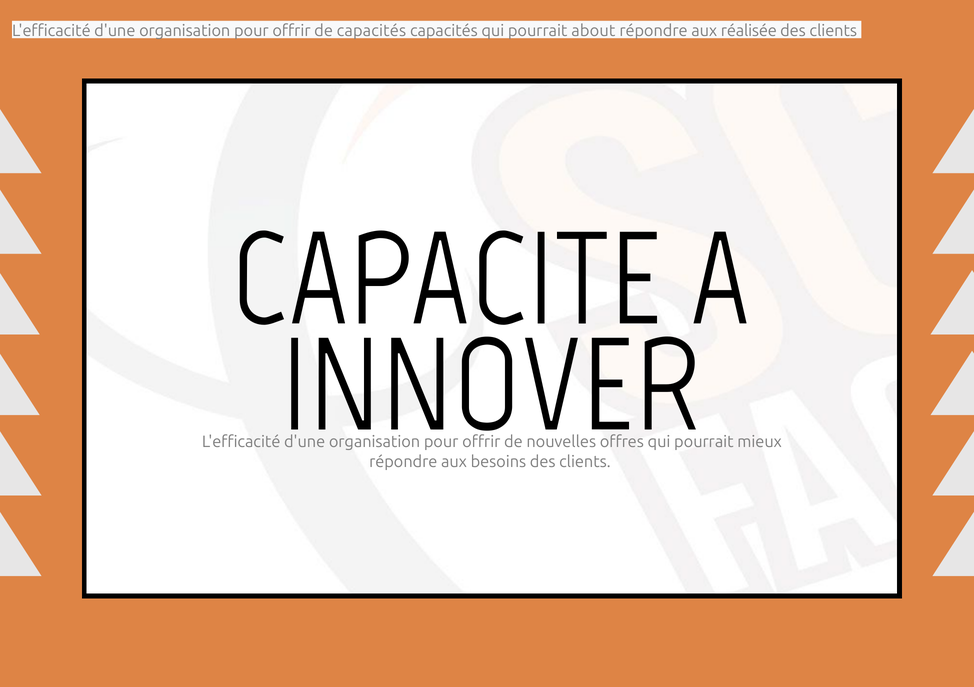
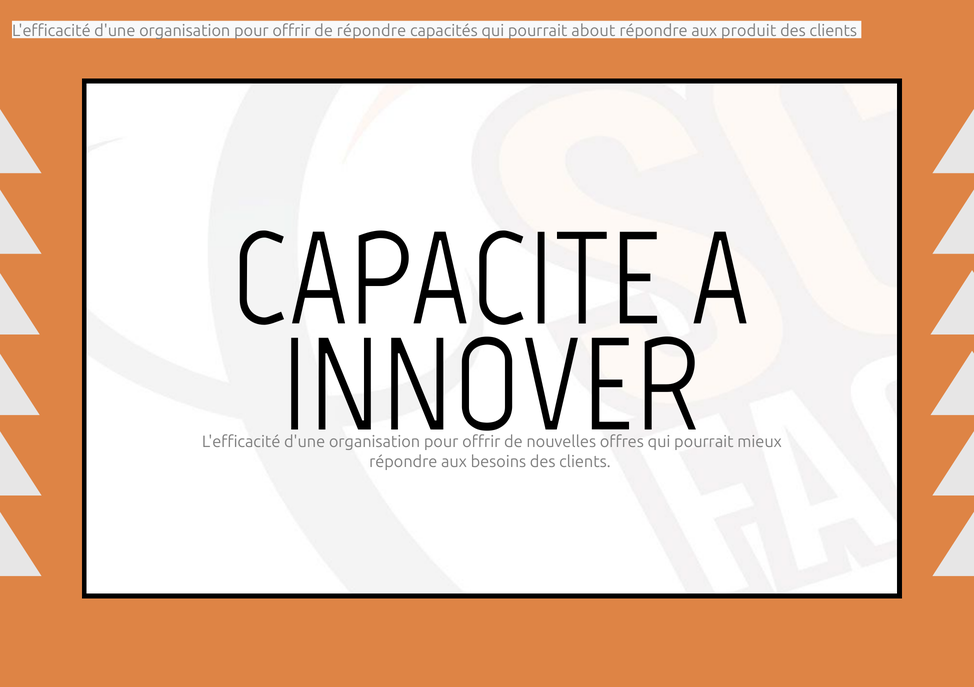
de capacités: capacités -> répondre
réalisée: réalisée -> produit
